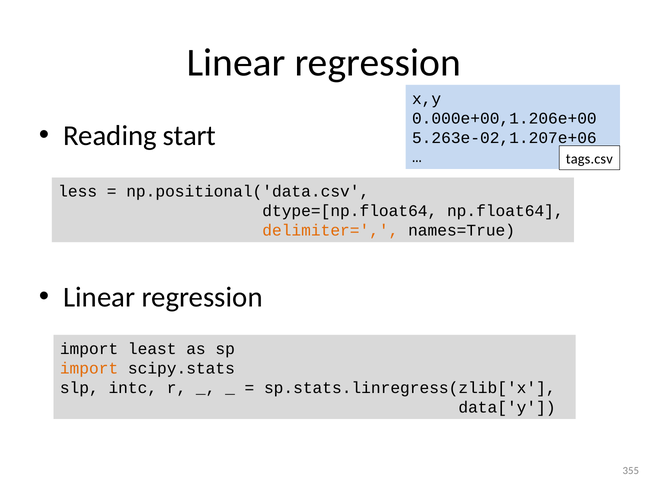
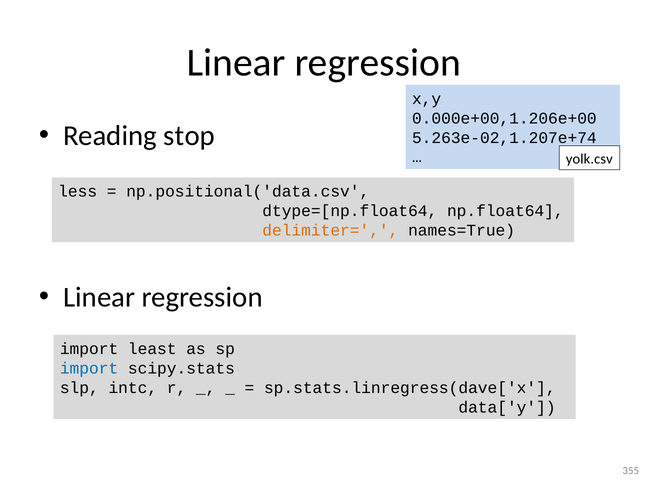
start: start -> stop
5.263e-02,1.207e+06: 5.263e-02,1.207e+06 -> 5.263e-02,1.207e+74
tags.csv: tags.csv -> yolk.csv
import at (89, 368) colour: orange -> blue
sp.stats.linregress(zlib['x: sp.stats.linregress(zlib['x -> sp.stats.linregress(dave['x
